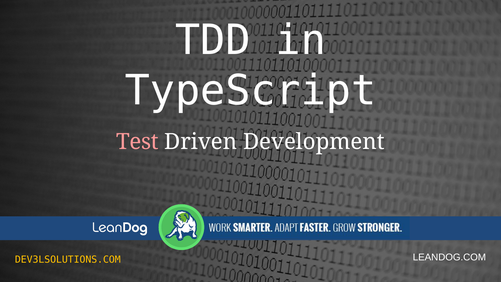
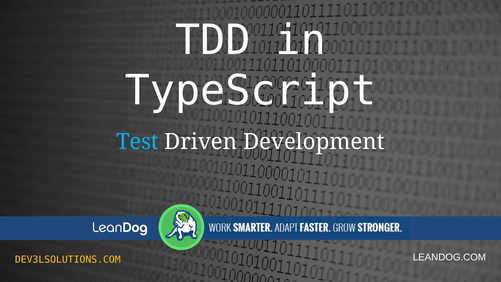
Test colour: pink -> light blue
